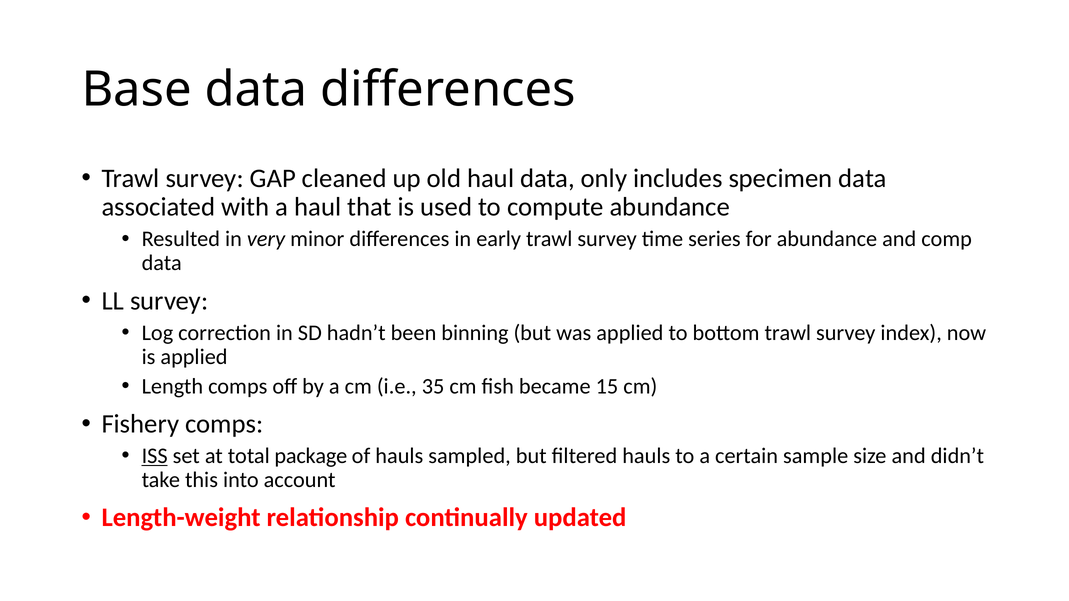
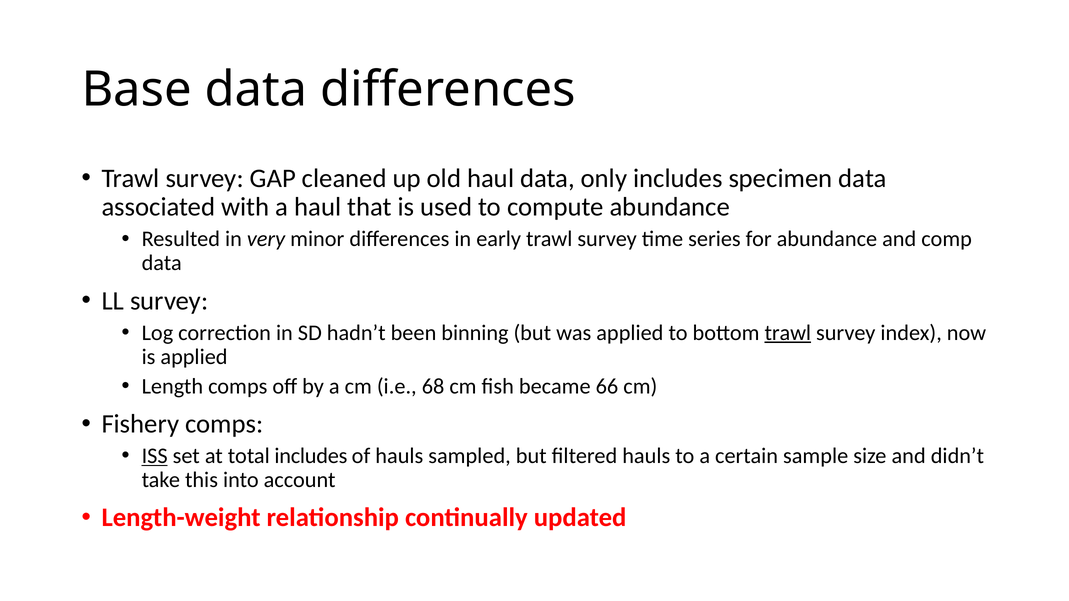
trawl at (788, 333) underline: none -> present
35: 35 -> 68
15: 15 -> 66
total package: package -> includes
